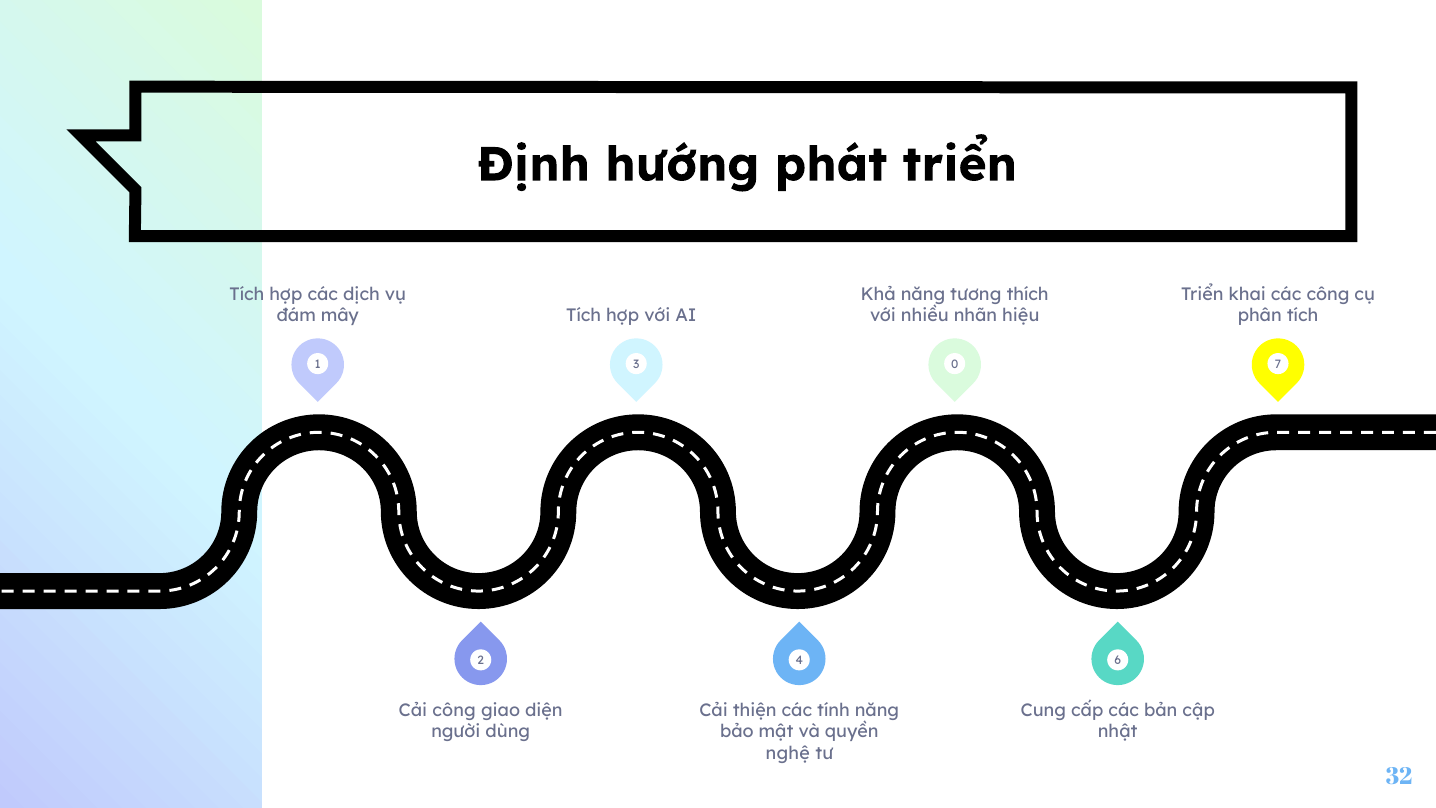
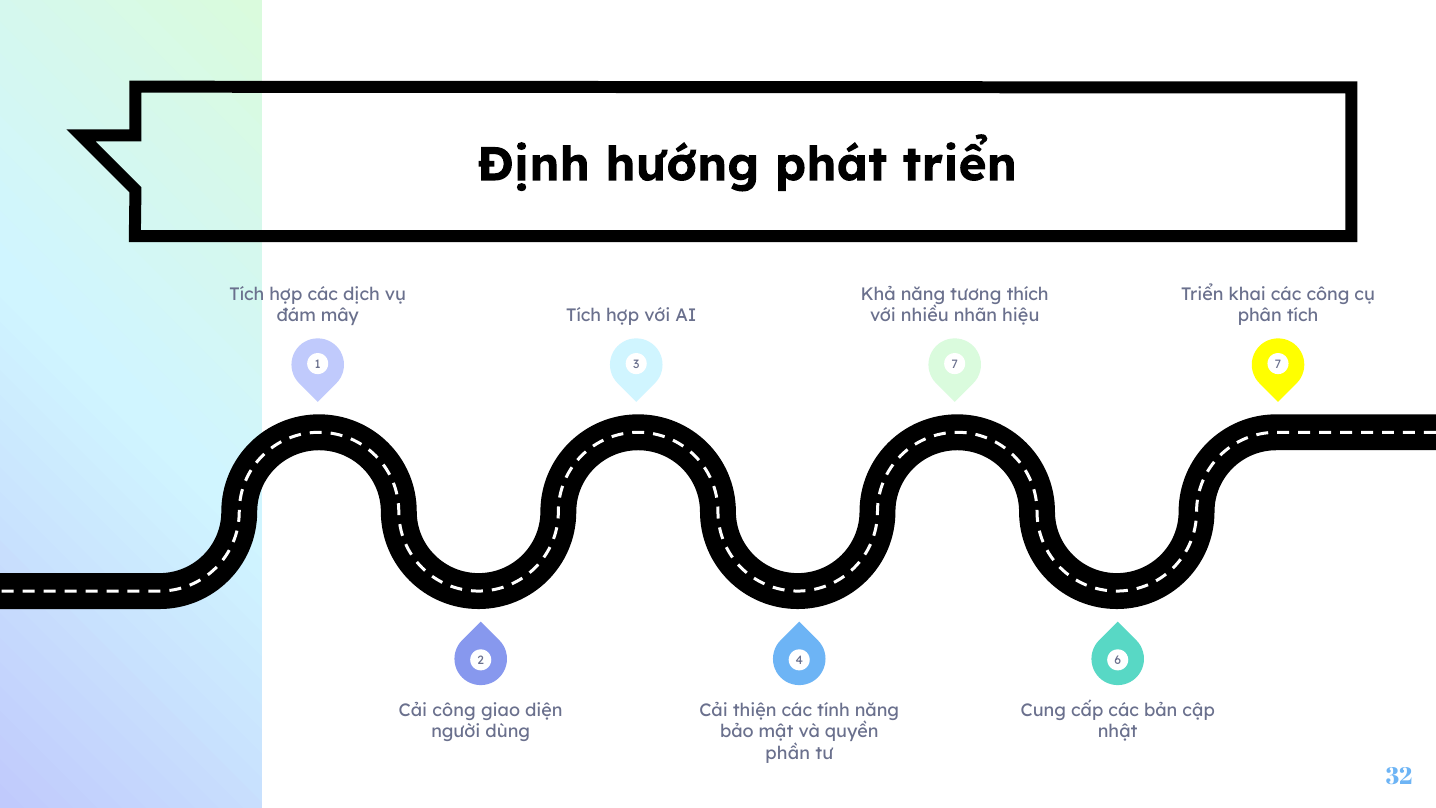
3 0: 0 -> 7
nghệ: nghệ -> phần
